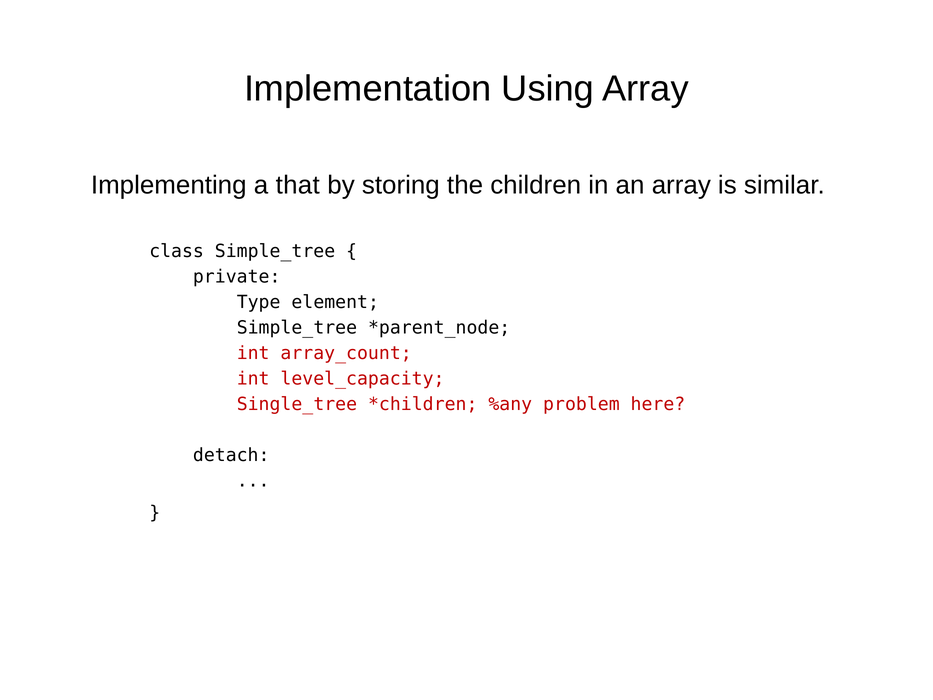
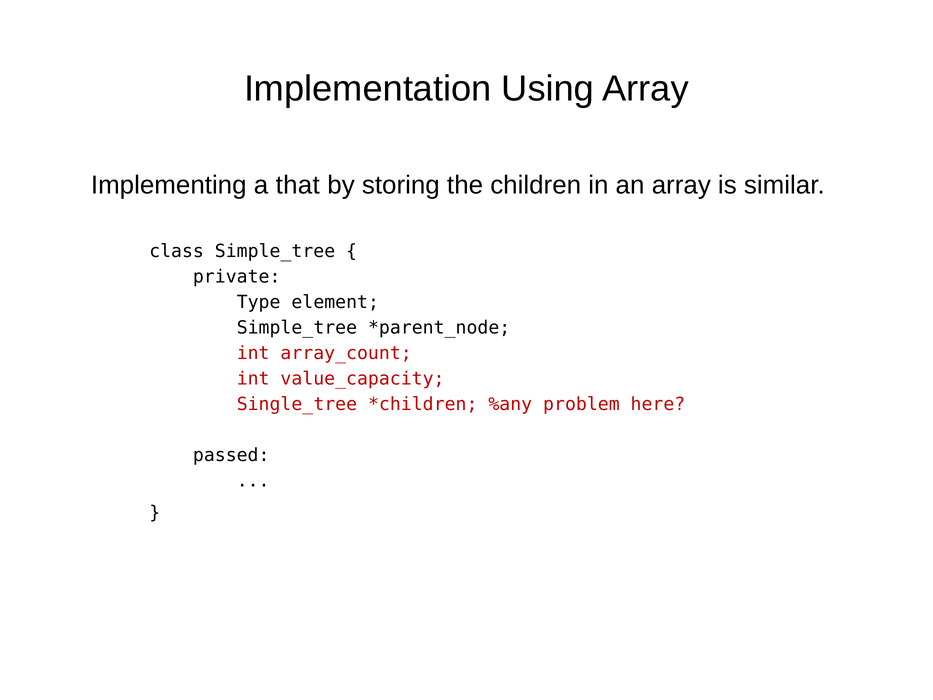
level_capacity: level_capacity -> value_capacity
detach: detach -> passed
